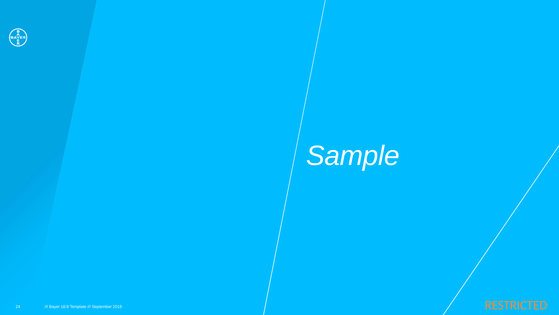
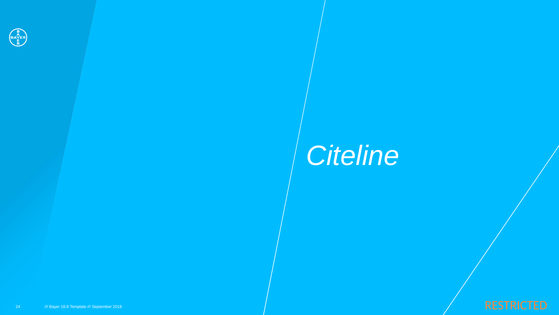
Sample: Sample -> Citeline
